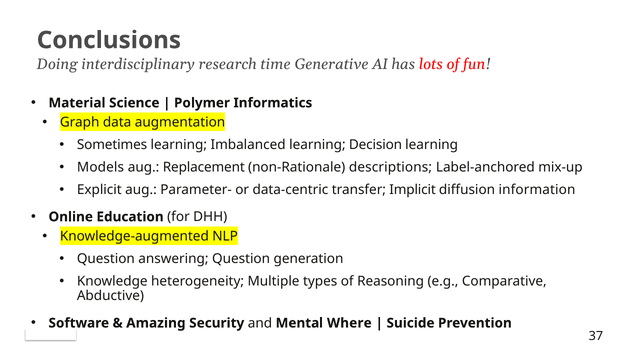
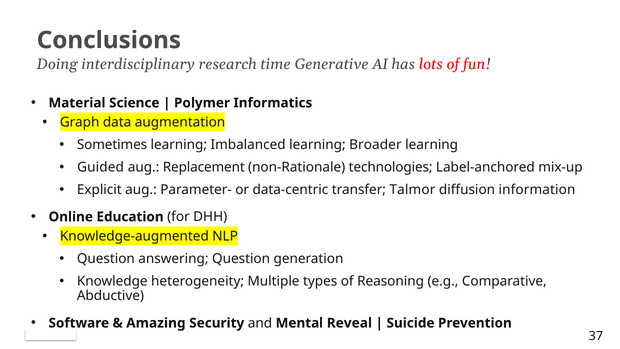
Decision: Decision -> Broader
Models: Models -> Guided
descriptions: descriptions -> technologies
Implicit: Implicit -> Talmor
Where: Where -> Reveal
